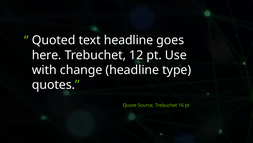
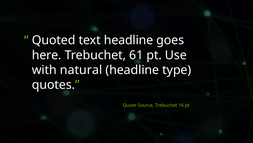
12: 12 -> 61
change: change -> natural
